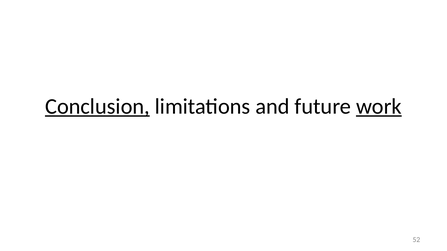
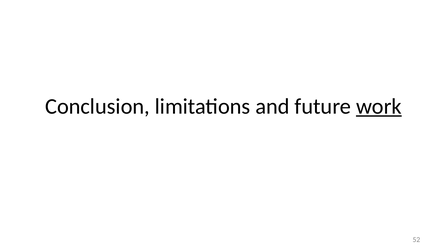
Conclusion underline: present -> none
